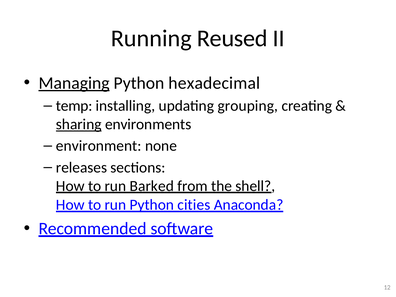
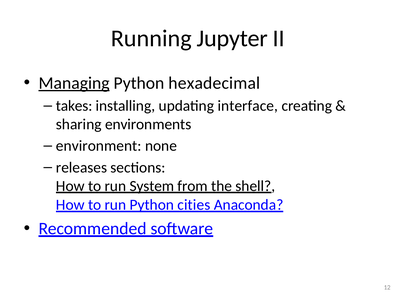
Reused: Reused -> Jupyter
temp: temp -> takes
grouping: grouping -> interface
sharing underline: present -> none
Barked: Barked -> System
